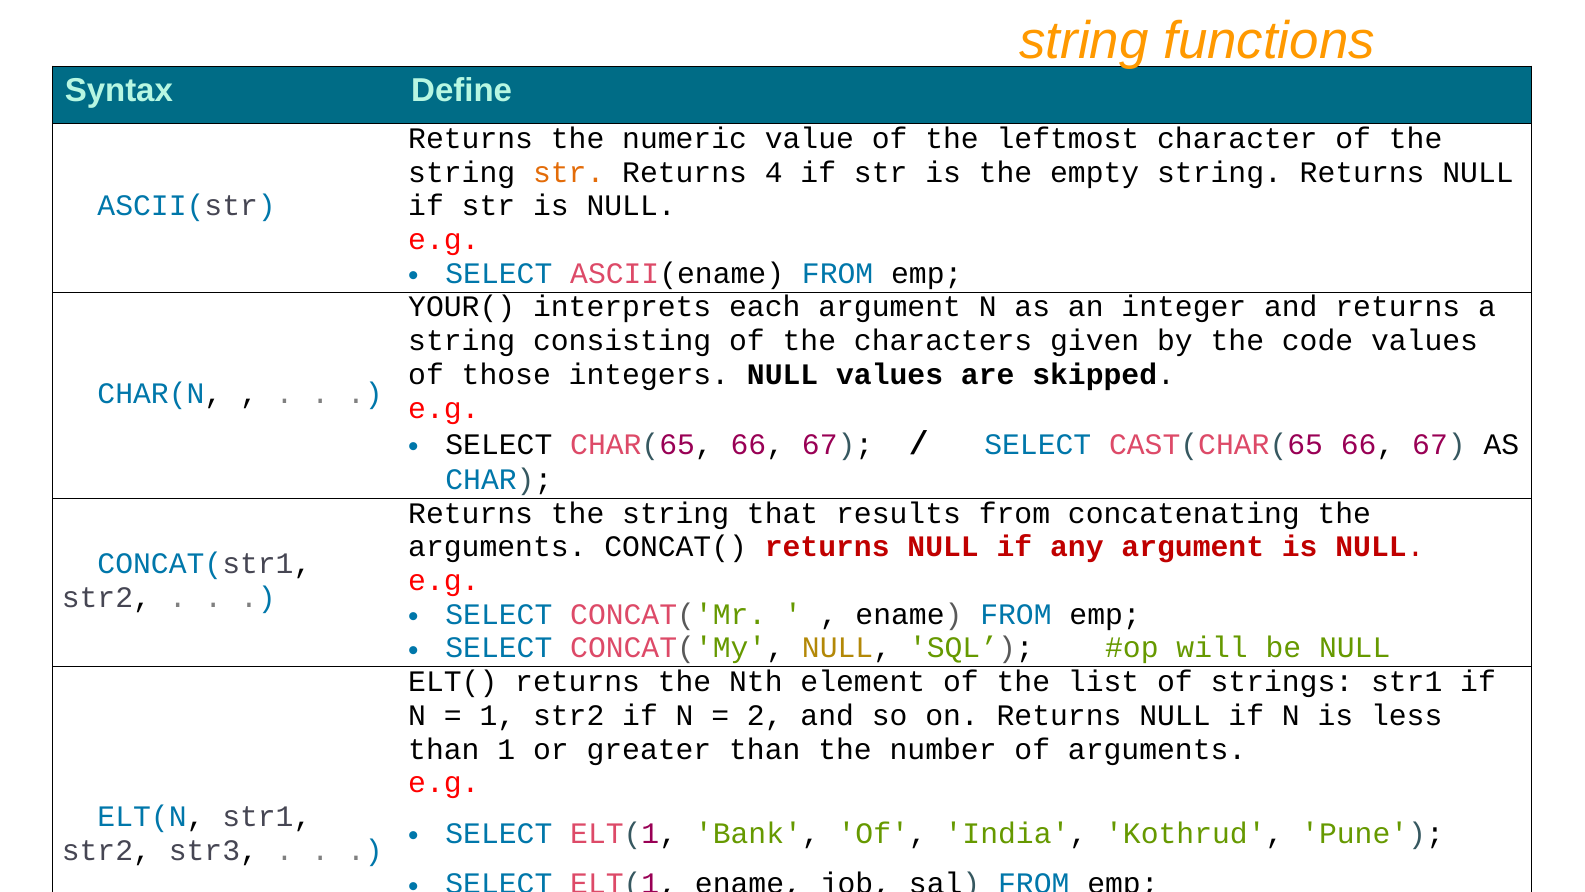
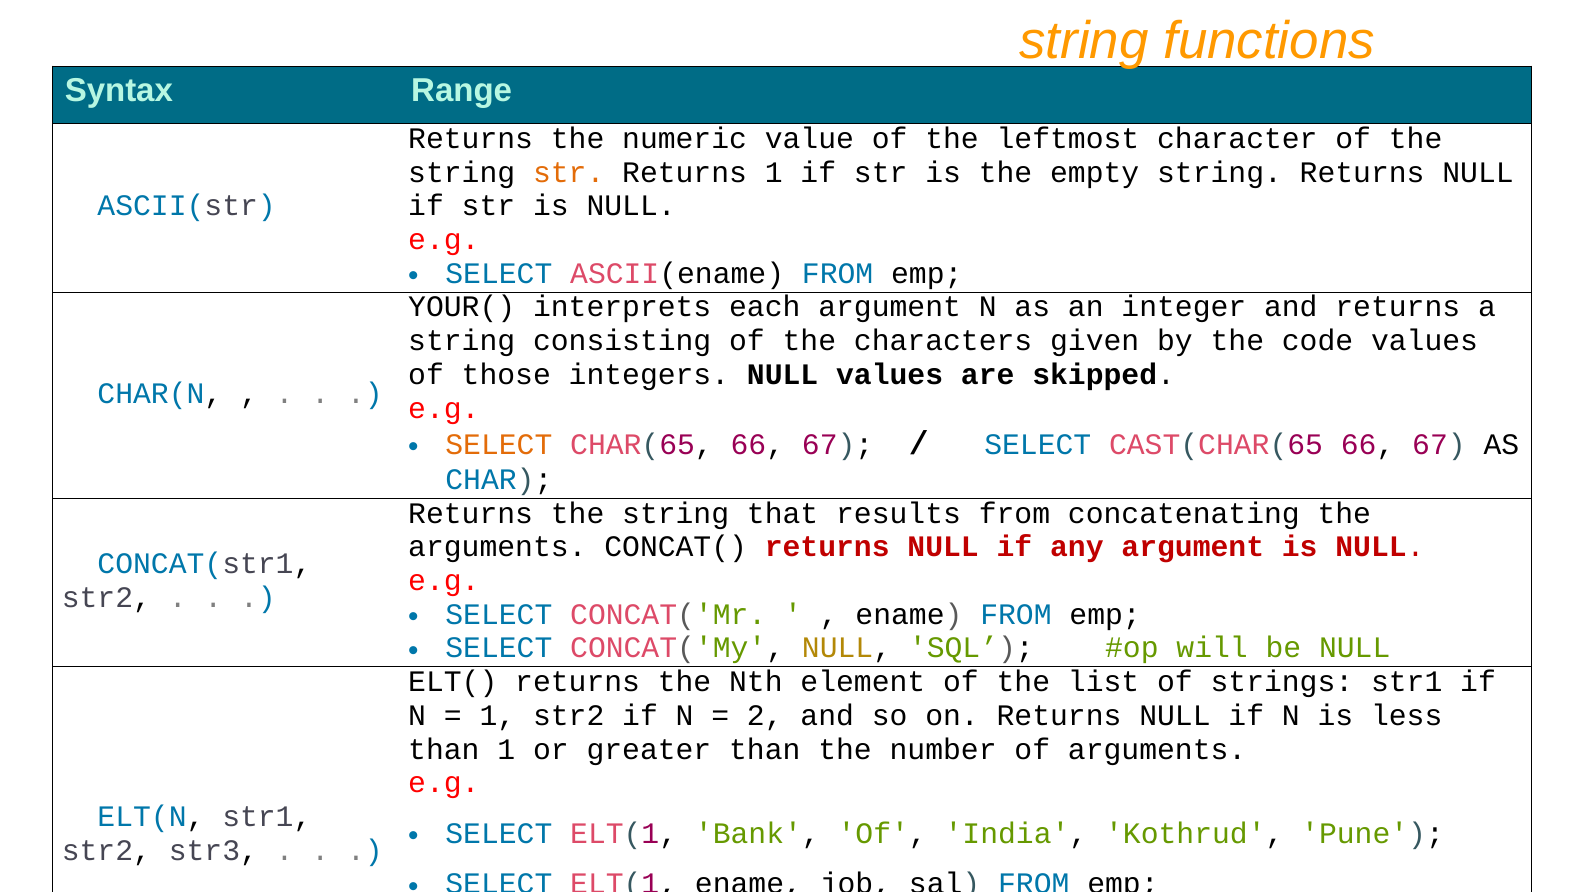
Define: Define -> Range
Returns 4: 4 -> 1
SELECT at (499, 445) colour: black -> orange
